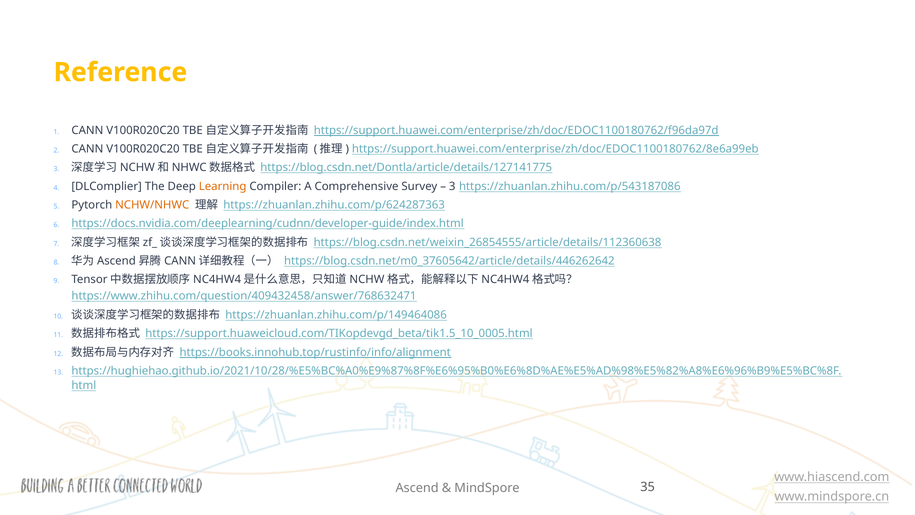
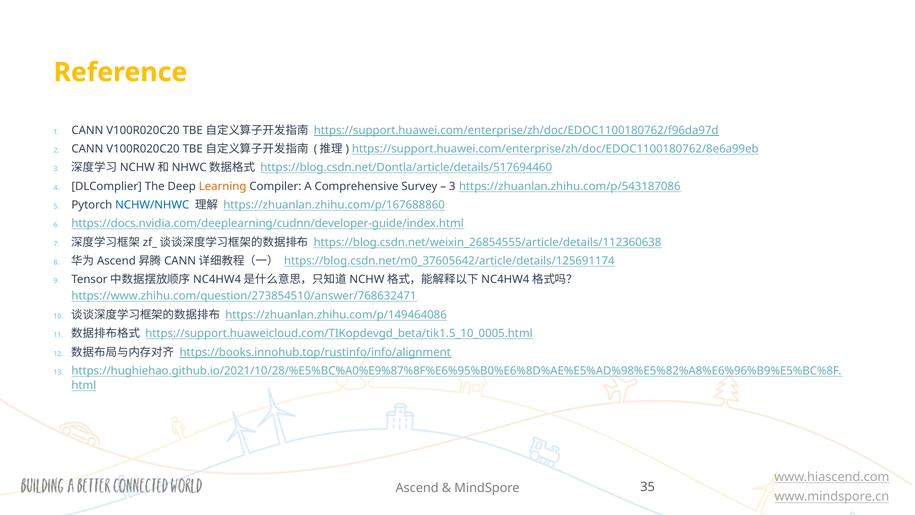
https://blog.csdn.net/Dontla/article/details/127141775: https://blog.csdn.net/Dontla/article/details/127141775 -> https://blog.csdn.net/Dontla/article/details/517694460
NCHW/NHWC colour: orange -> blue
https://zhuanlan.zhihu.com/p/624287363: https://zhuanlan.zhihu.com/p/624287363 -> https://zhuanlan.zhihu.com/p/167688860
https://blog.csdn.net/m0_37605642/article/details/446262642: https://blog.csdn.net/m0_37605642/article/details/446262642 -> https://blog.csdn.net/m0_37605642/article/details/125691174
https://www.zhihu.com/question/409432458/answer/768632471: https://www.zhihu.com/question/409432458/answer/768632471 -> https://www.zhihu.com/question/273854510/answer/768632471
